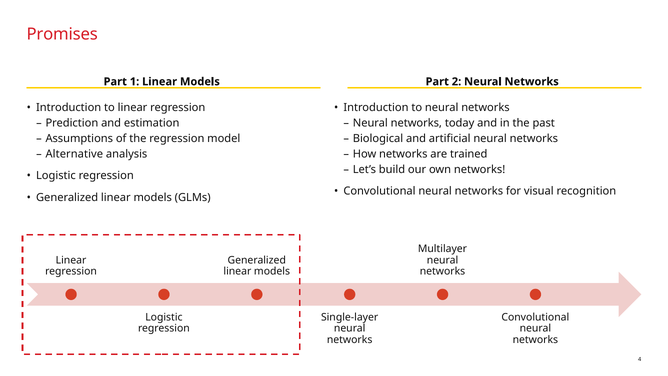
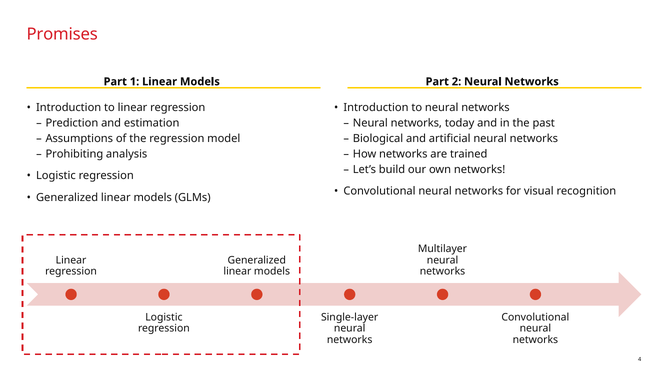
Alternative: Alternative -> Prohibiting
